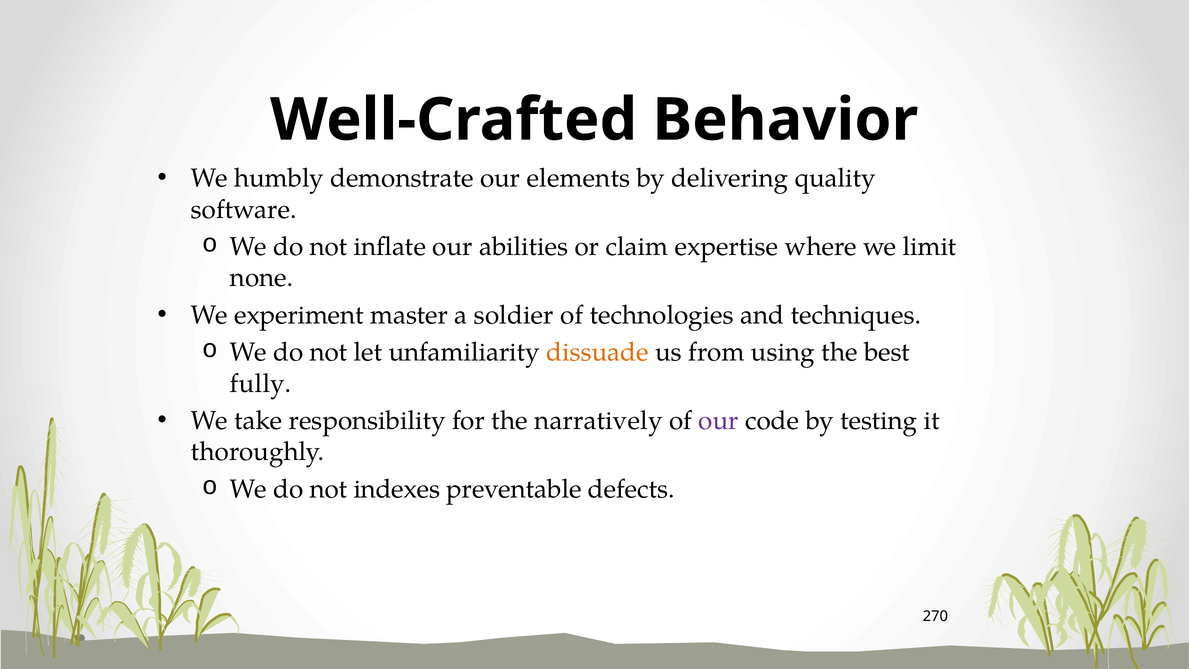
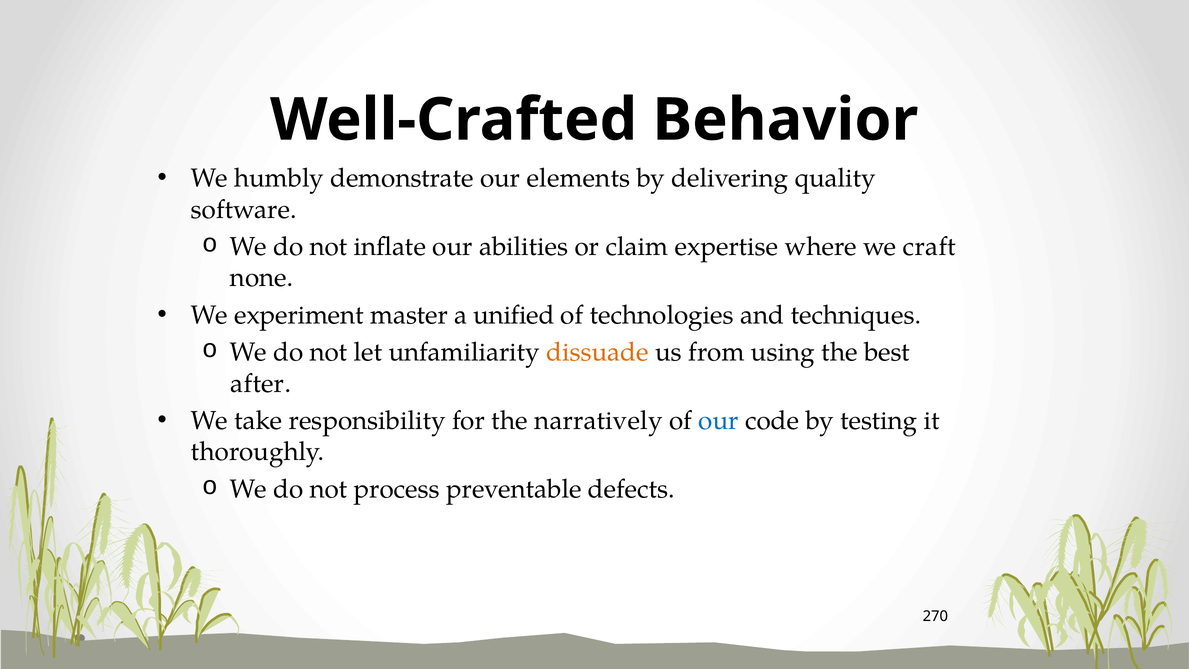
limit: limit -> craft
soldier: soldier -> unified
fully: fully -> after
our at (718, 420) colour: purple -> blue
indexes: indexes -> process
